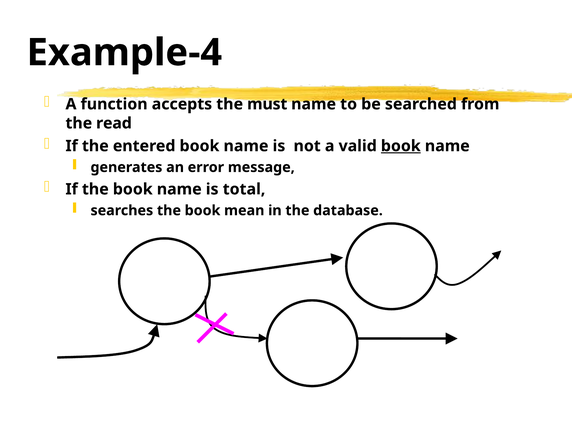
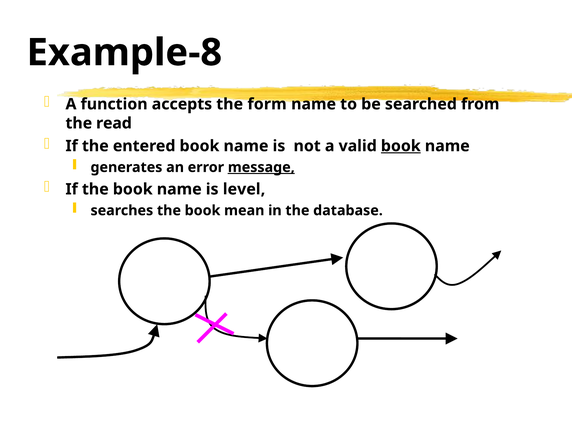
Example-4: Example-4 -> Example-8
must: must -> form
message underline: none -> present
total: total -> level
